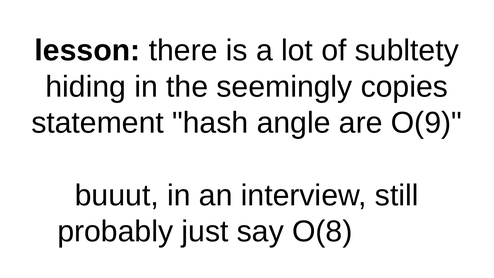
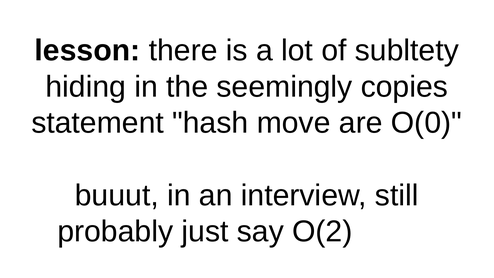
angle: angle -> move
O(9: O(9 -> O(0
O(8: O(8 -> O(2
